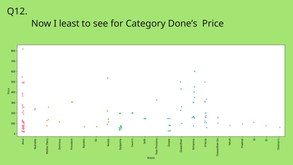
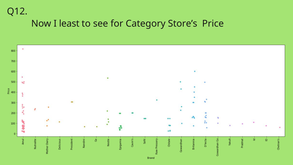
Done’s: Done’s -> Store’s
